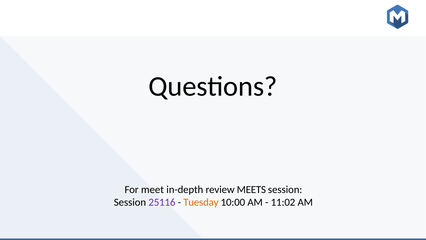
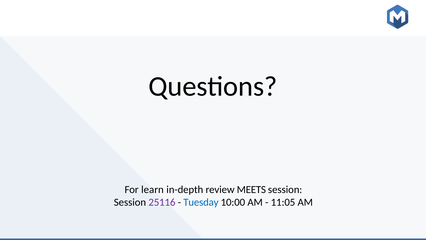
meet: meet -> learn
Tuesday colour: orange -> blue
11:02: 11:02 -> 11:05
